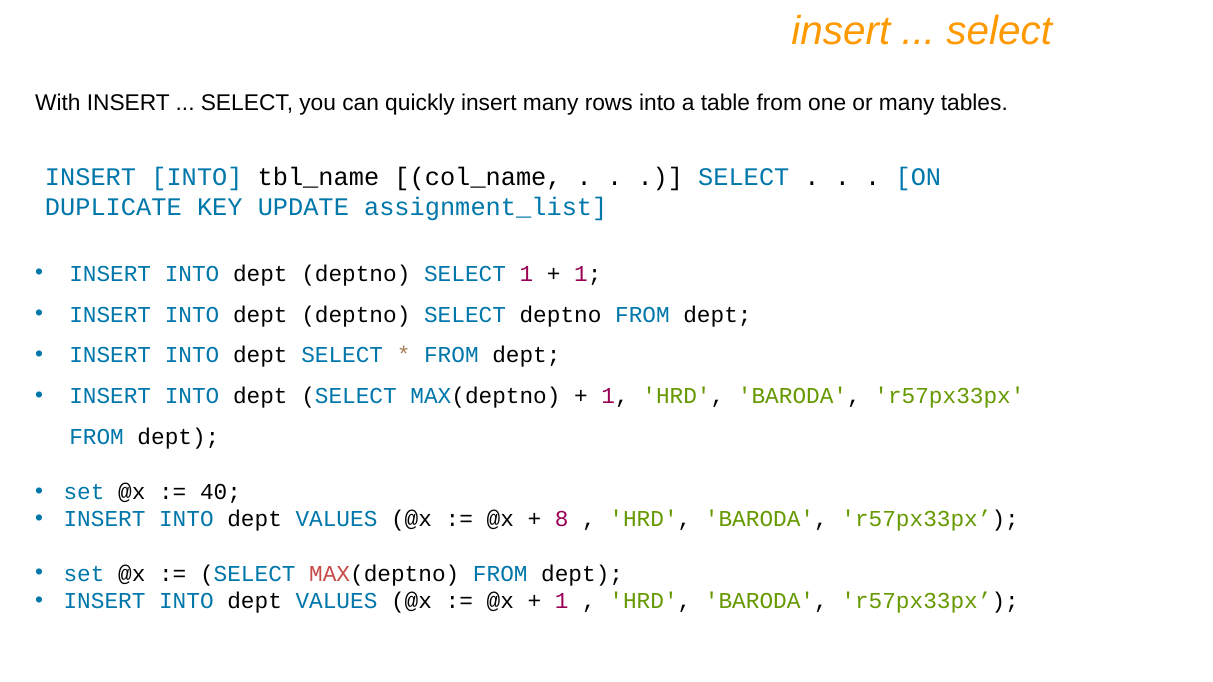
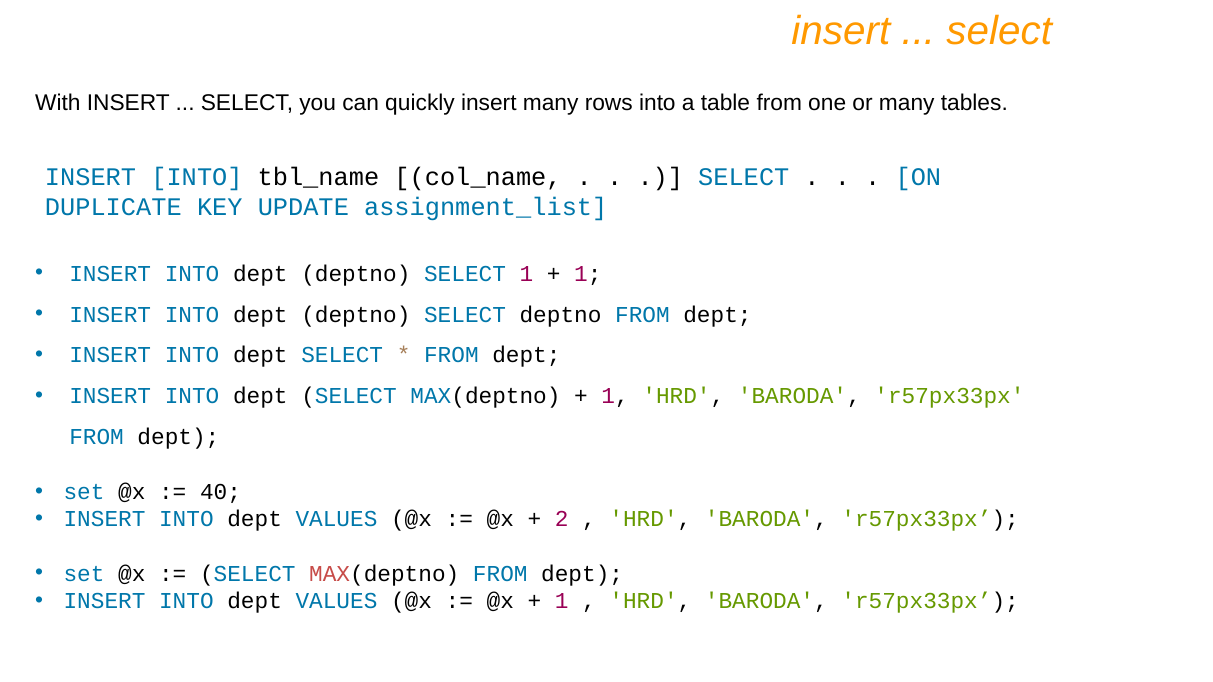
8: 8 -> 2
